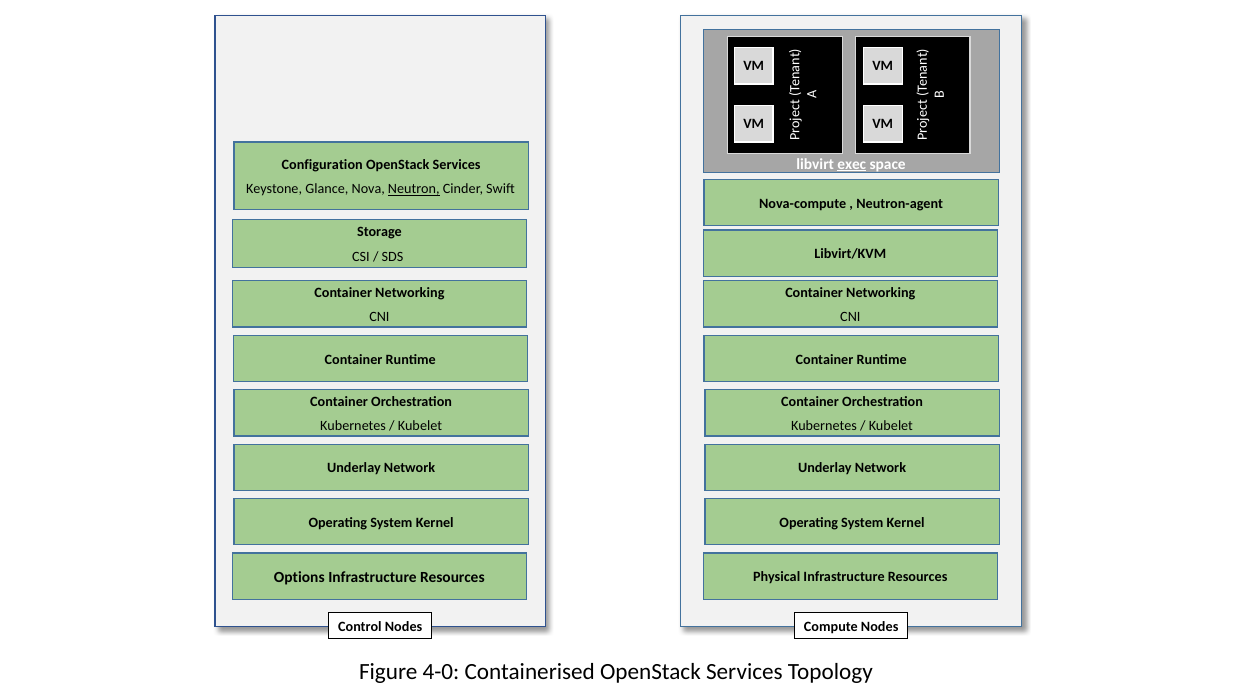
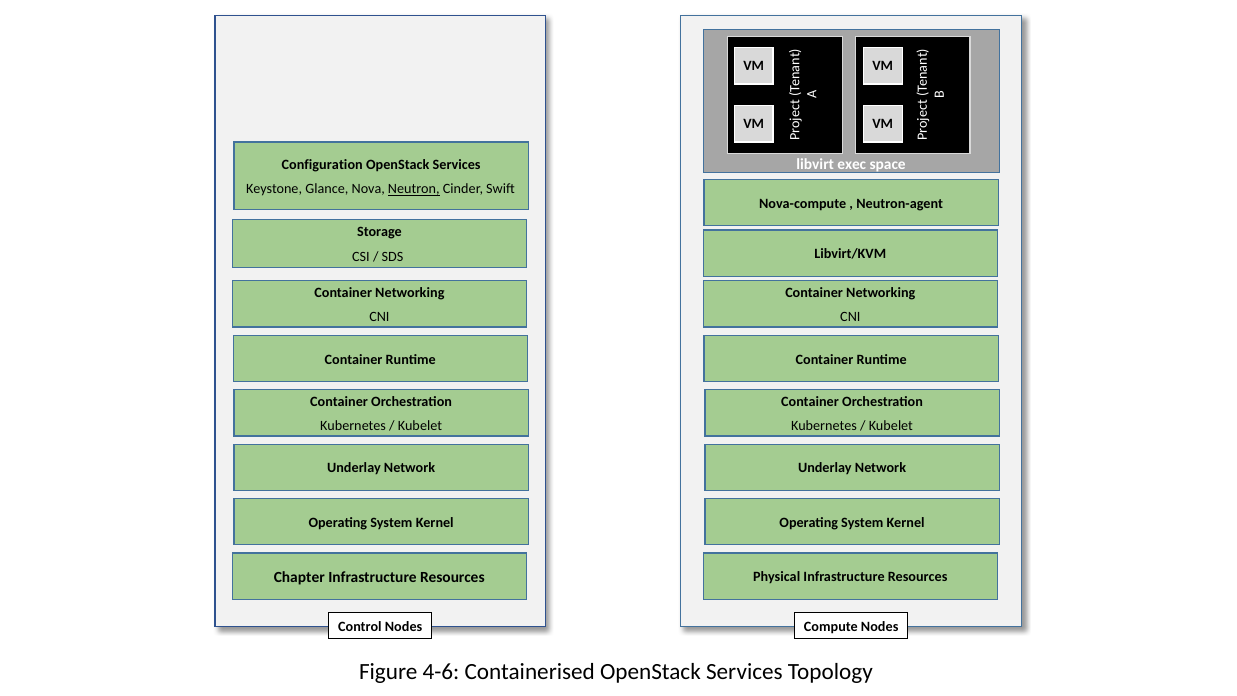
exec underline: present -> none
Options: Options -> Chapter
4-0: 4-0 -> 4-6
